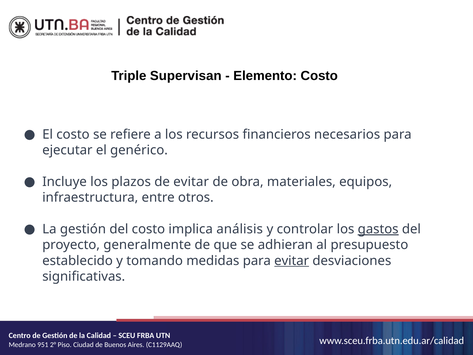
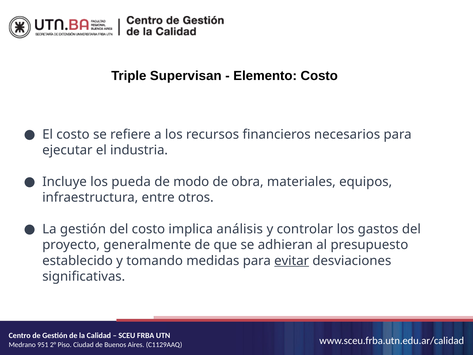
genérico: genérico -> industria
plazos: plazos -> pueda
de evitar: evitar -> modo
gastos underline: present -> none
